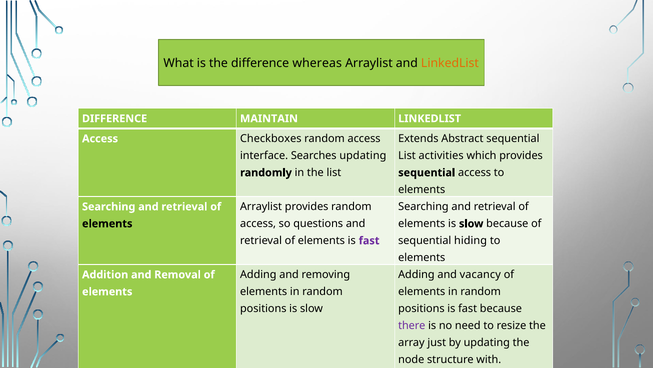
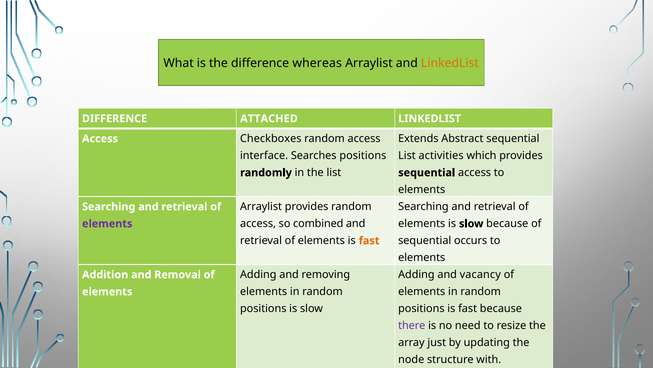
MAINTAIN: MAINTAIN -> ATTACHED
Searches updating: updating -> positions
questions: questions -> combined
elements at (107, 223) colour: black -> purple
fast at (369, 240) colour: purple -> orange
hiding: hiding -> occurs
